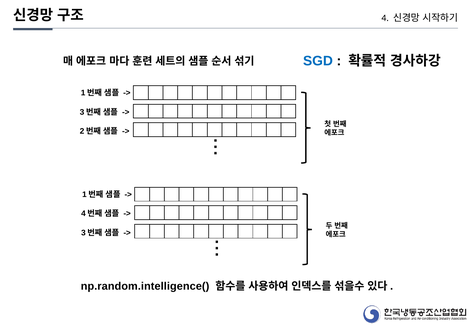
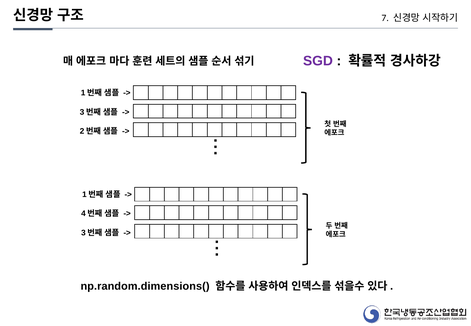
4: 4 -> 7
SGD colour: blue -> purple
np.random.intelligence(: np.random.intelligence( -> np.random.dimensions(
